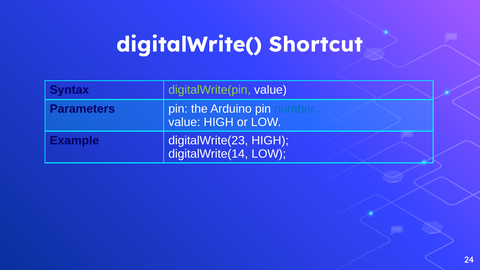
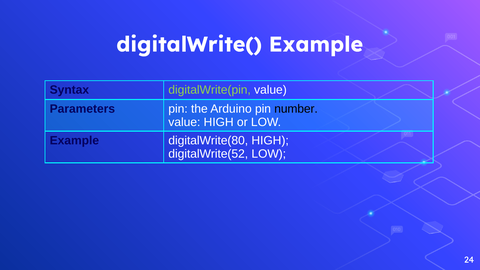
digitalWrite( Shortcut: Shortcut -> Example
number colour: blue -> black
digitalWrite(23: digitalWrite(23 -> digitalWrite(80
digitalWrite(14: digitalWrite(14 -> digitalWrite(52
